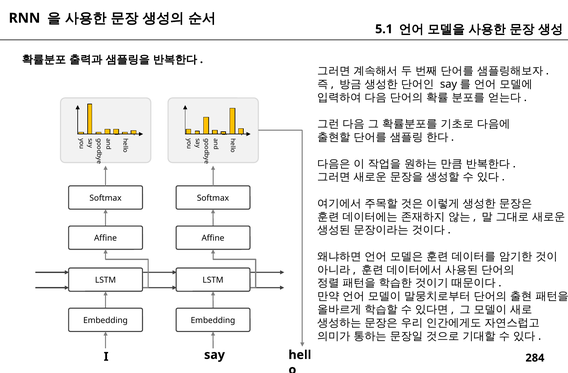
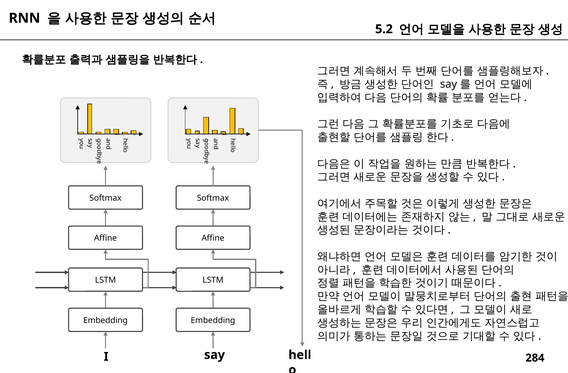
5.1: 5.1 -> 5.2
